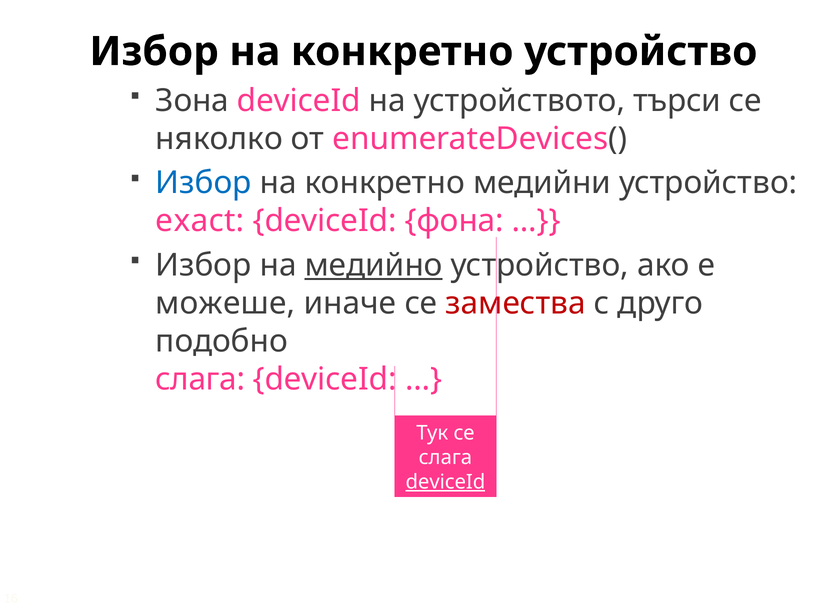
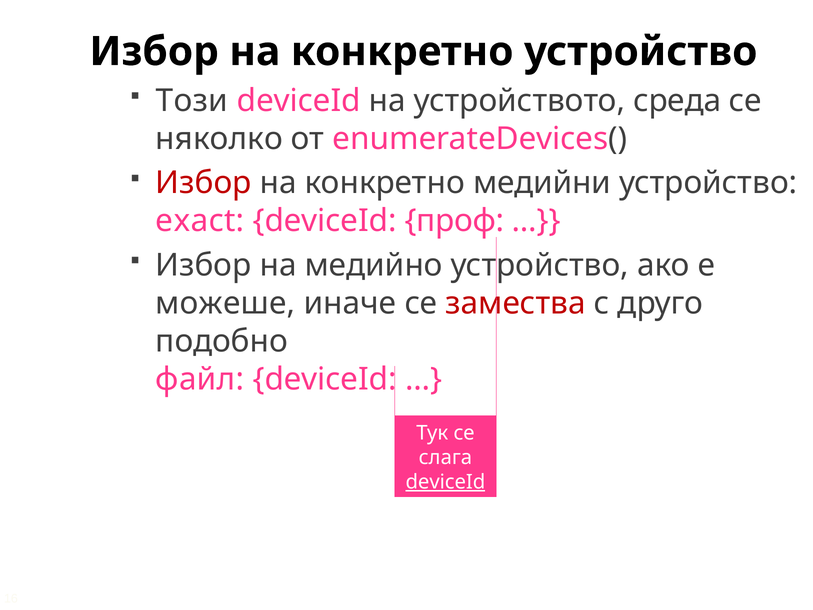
Зона: Зона -> Този
търси: търси -> среда
Избор at (204, 183) colour: blue -> red
фона: фона -> проф
медийно underline: present -> none
слага at (200, 379): слага -> файл
